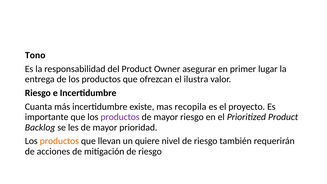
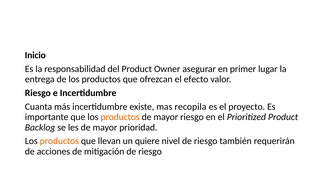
Tono: Tono -> Inicio
ilustra: ilustra -> efecto
productos at (120, 117) colour: purple -> orange
